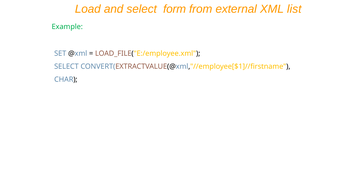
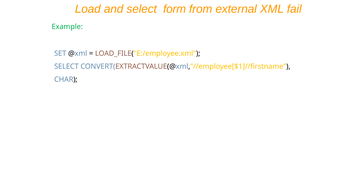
list: list -> fail
